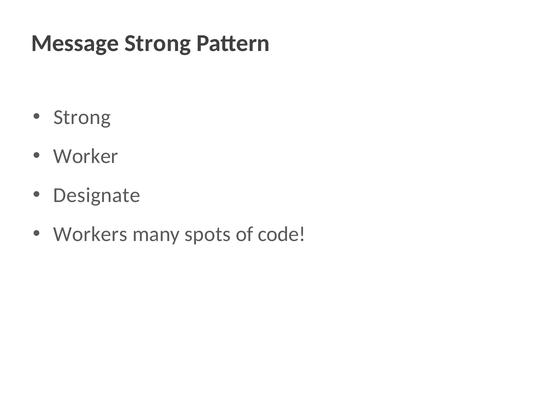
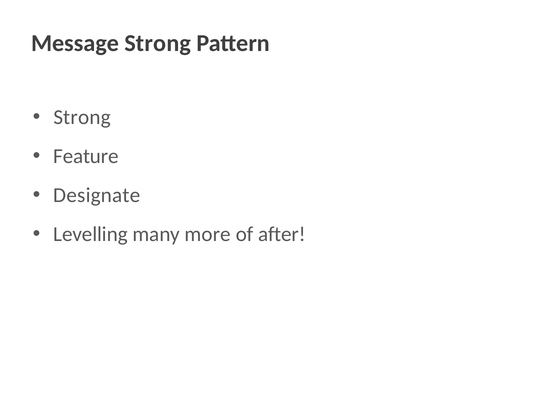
Worker: Worker -> Feature
Workers: Workers -> Levelling
spots: spots -> more
code: code -> after
